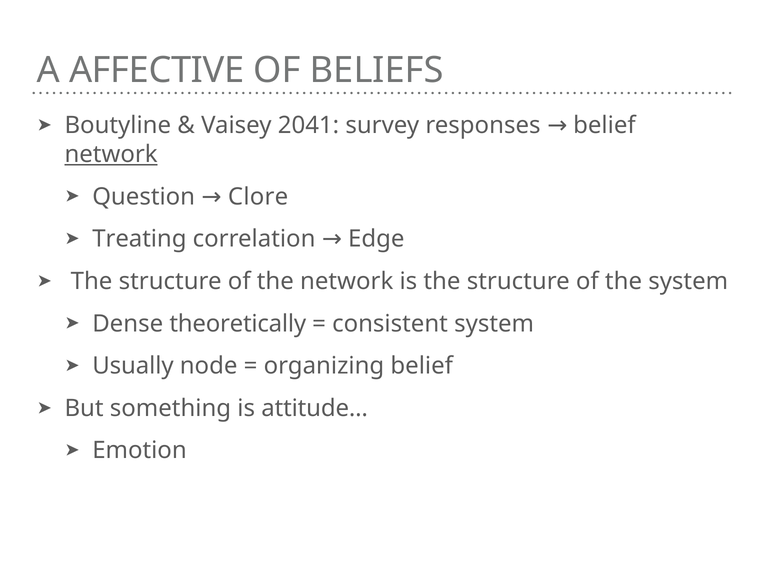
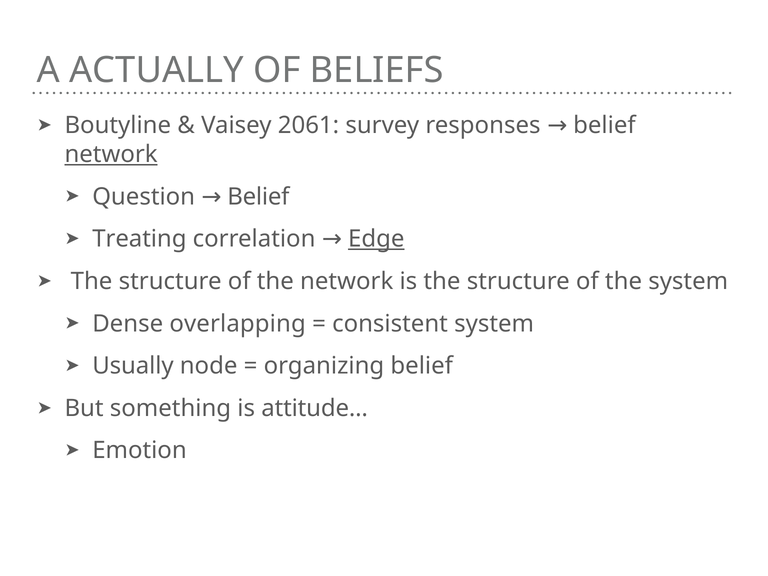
AFFECTIVE: AFFECTIVE -> ACTUALLY
2041: 2041 -> 2061
Question Clore: Clore -> Belief
Edge underline: none -> present
theoretically: theoretically -> overlapping
